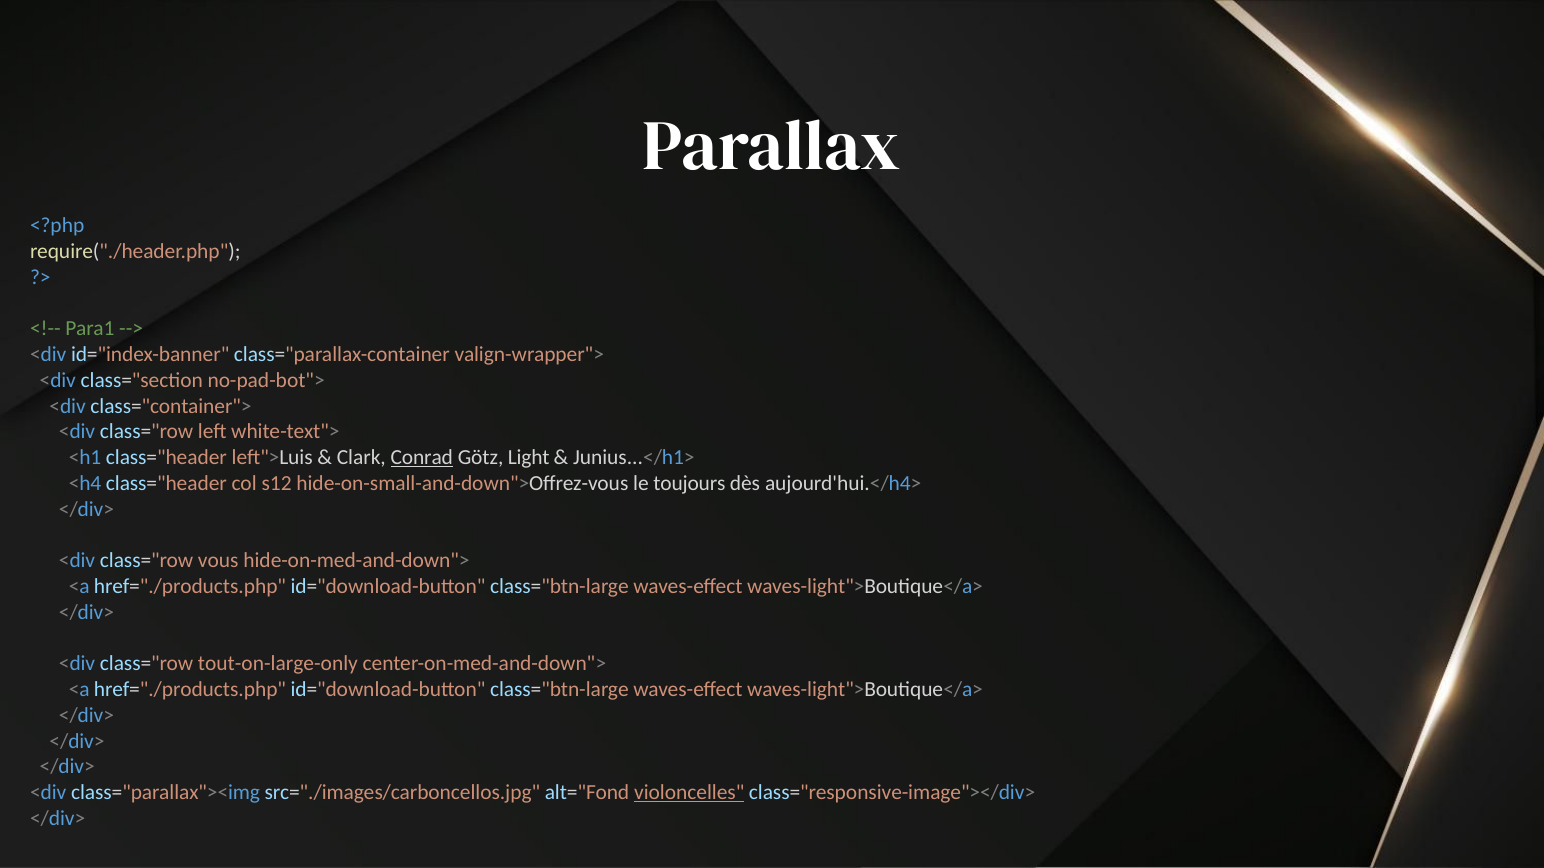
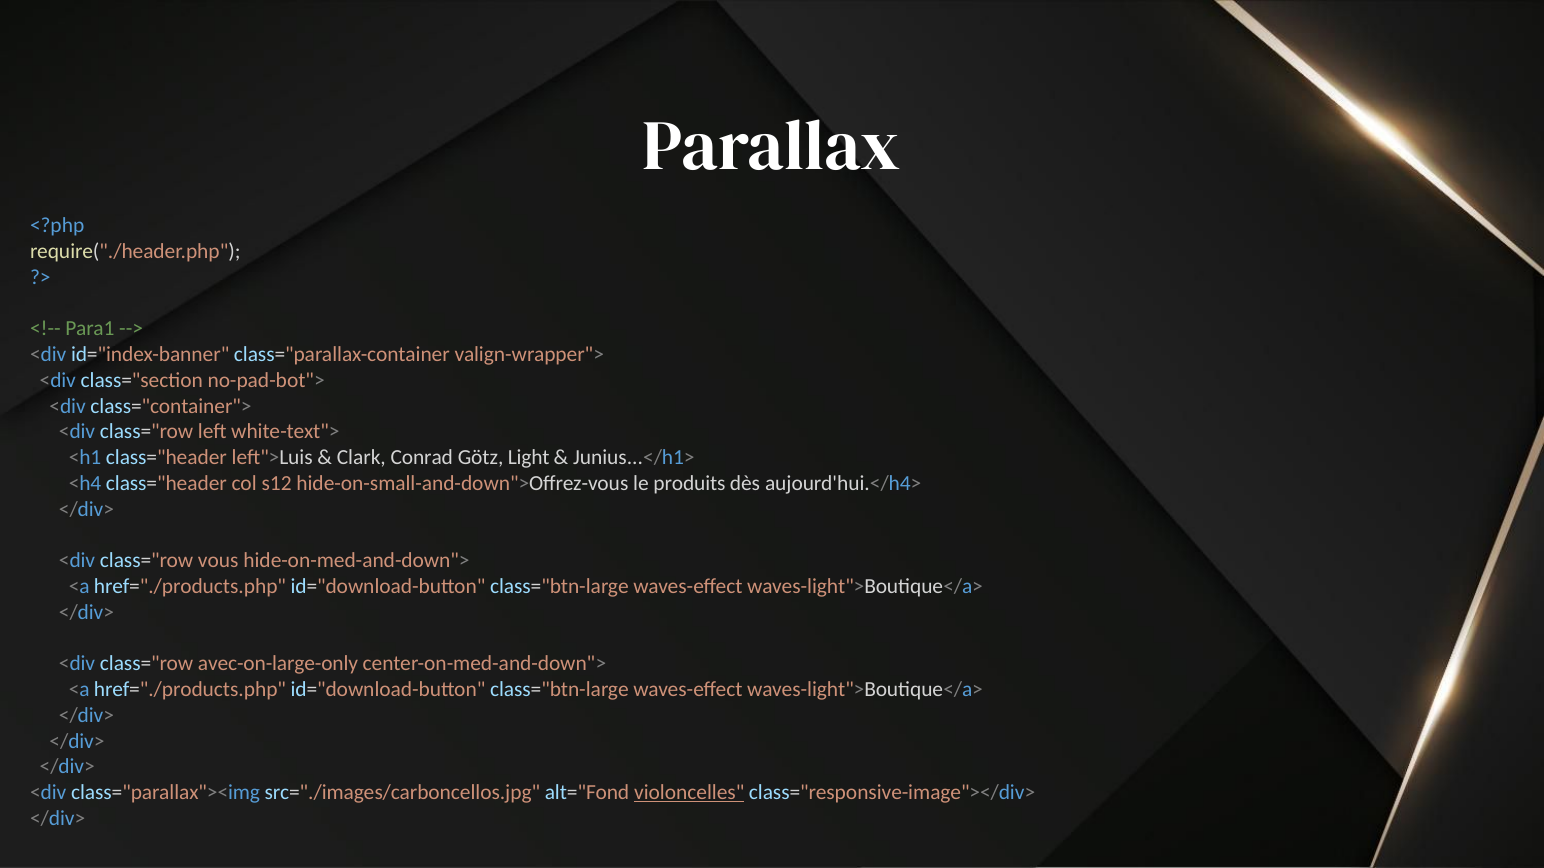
Conrad underline: present -> none
toujours: toujours -> produits
tout-on-large-only: tout-on-large-only -> avec-on-large-only
